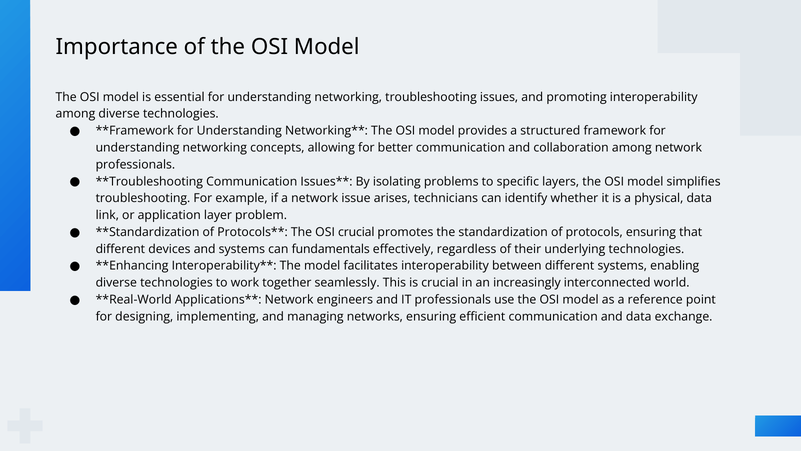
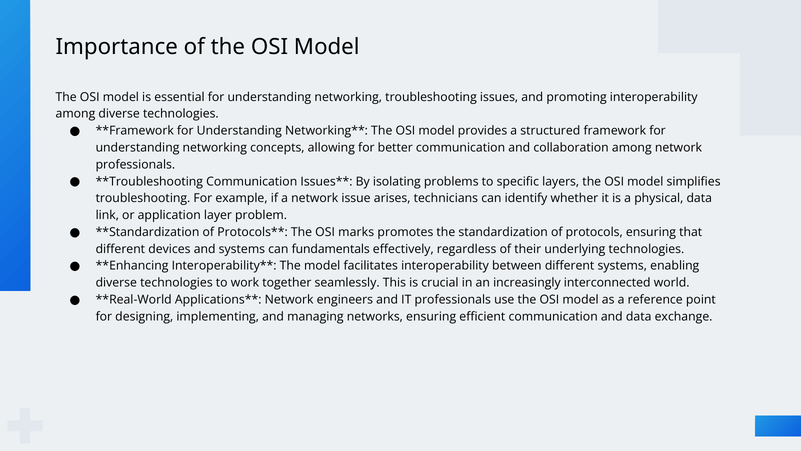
OSI crucial: crucial -> marks
